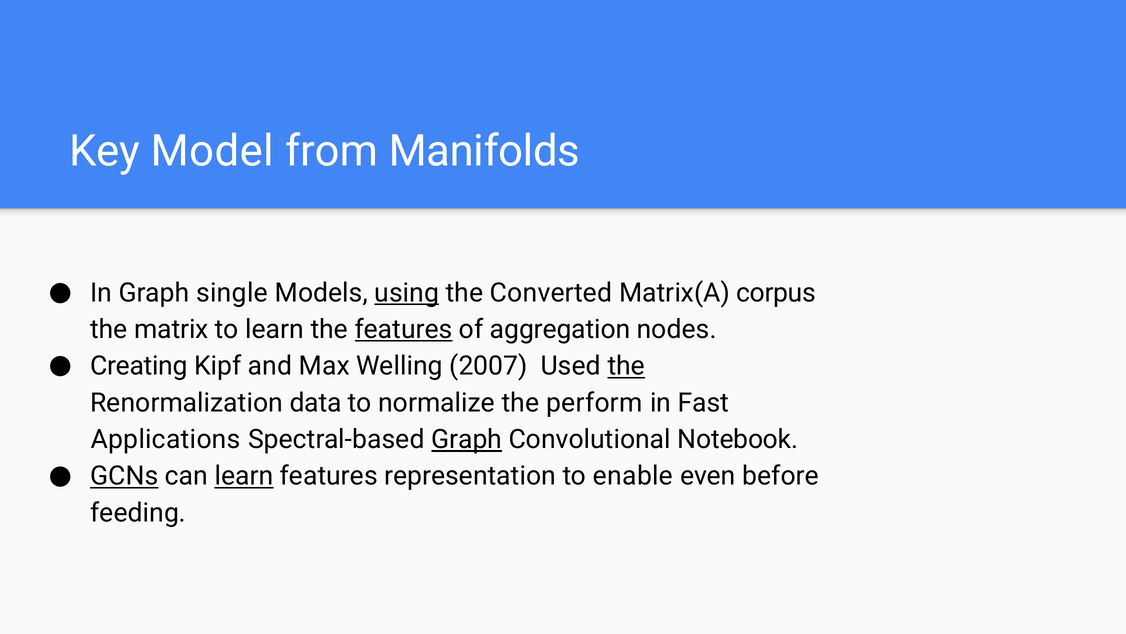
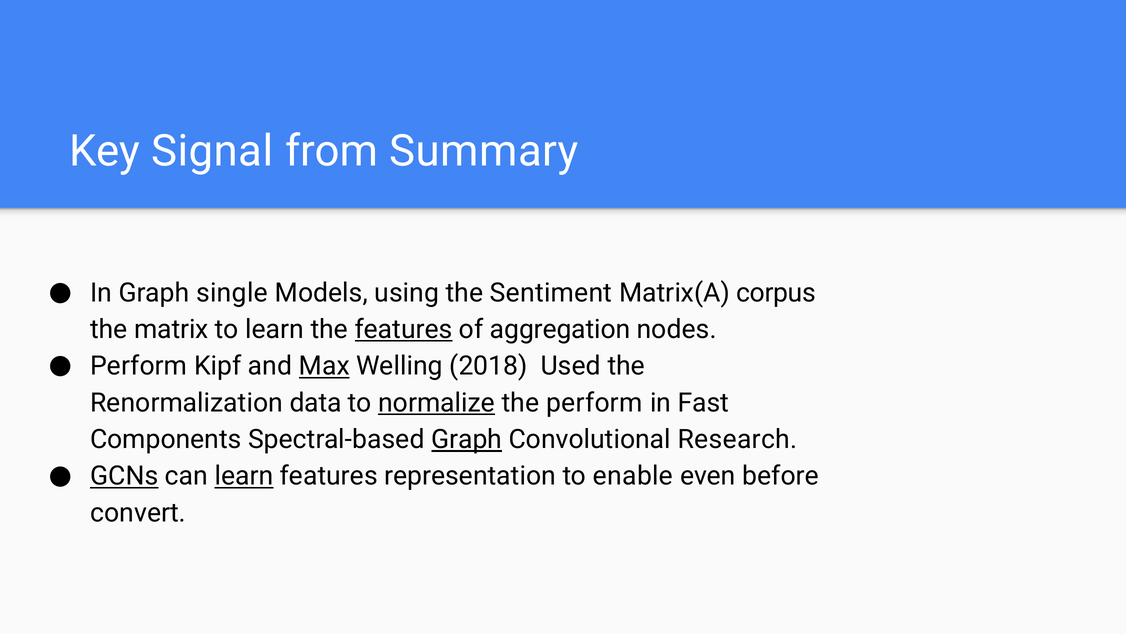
Model: Model -> Signal
Manifolds: Manifolds -> Summary
using underline: present -> none
Converted: Converted -> Sentiment
Creating at (139, 366): Creating -> Perform
Max underline: none -> present
2007: 2007 -> 2018
the at (626, 366) underline: present -> none
normalize underline: none -> present
Applications: Applications -> Components
Notebook: Notebook -> Research
feeding: feeding -> convert
